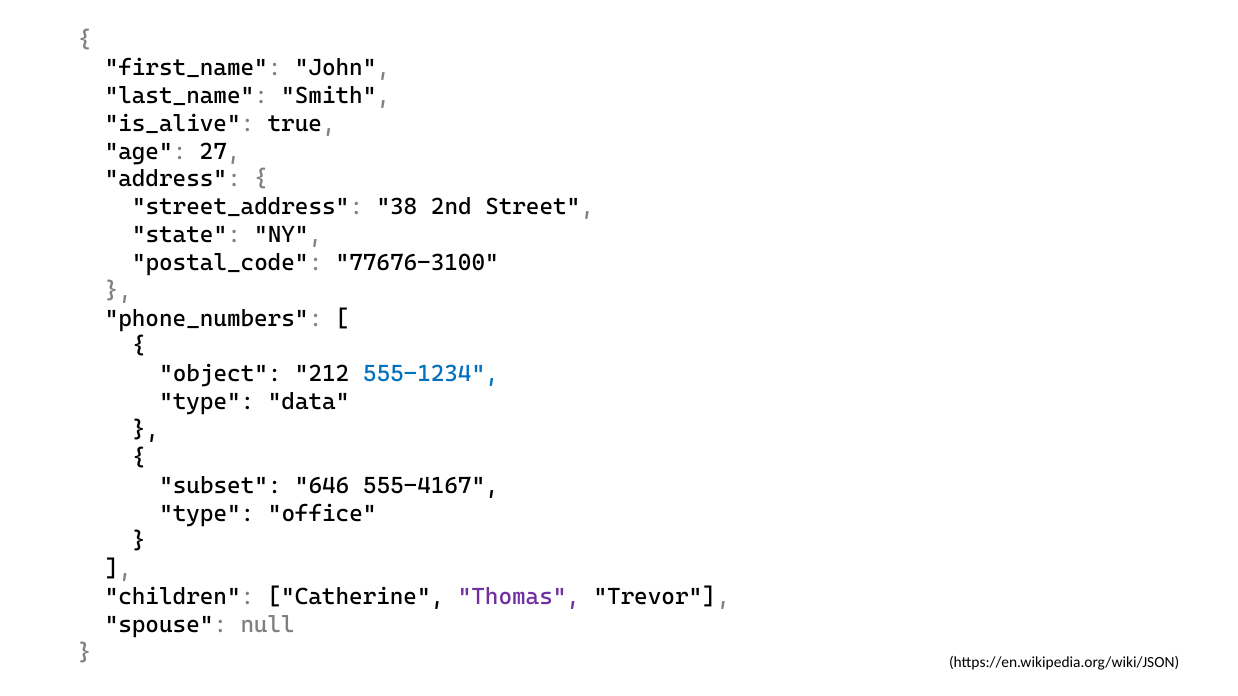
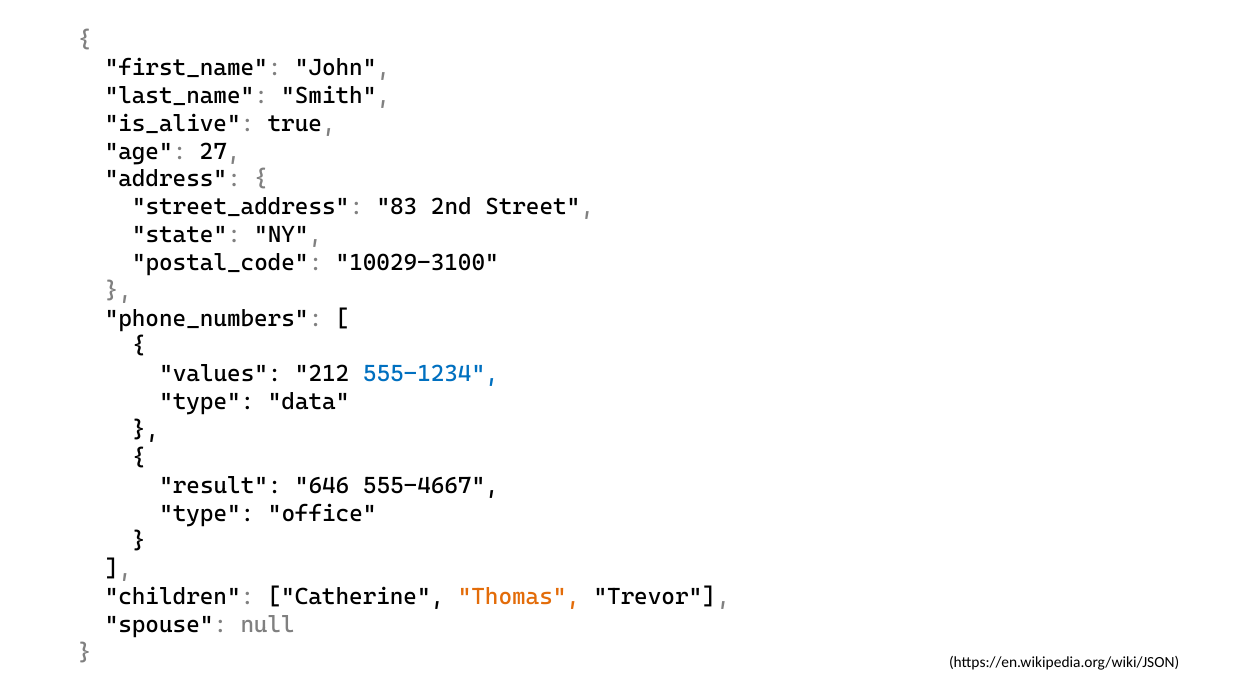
38: 38 -> 83
77676-3100: 77676-3100 -> 10029-3100
object: object -> values
subset: subset -> result
555-4167: 555-4167 -> 555-4667
Thomas colour: purple -> orange
